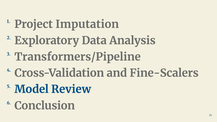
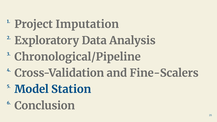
Transformers/Pipeline: Transformers/Pipeline -> Chronological/Pipeline
Review: Review -> Station
